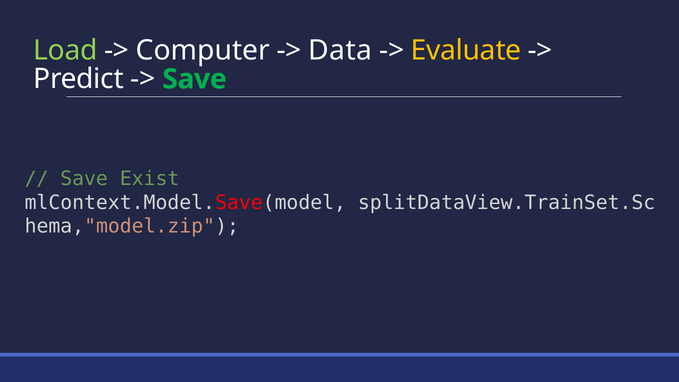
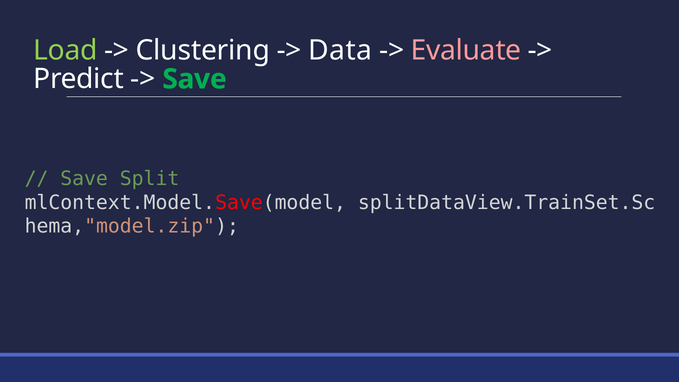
Computer: Computer -> Clustering
Evaluate colour: yellow -> pink
Exist: Exist -> Split
